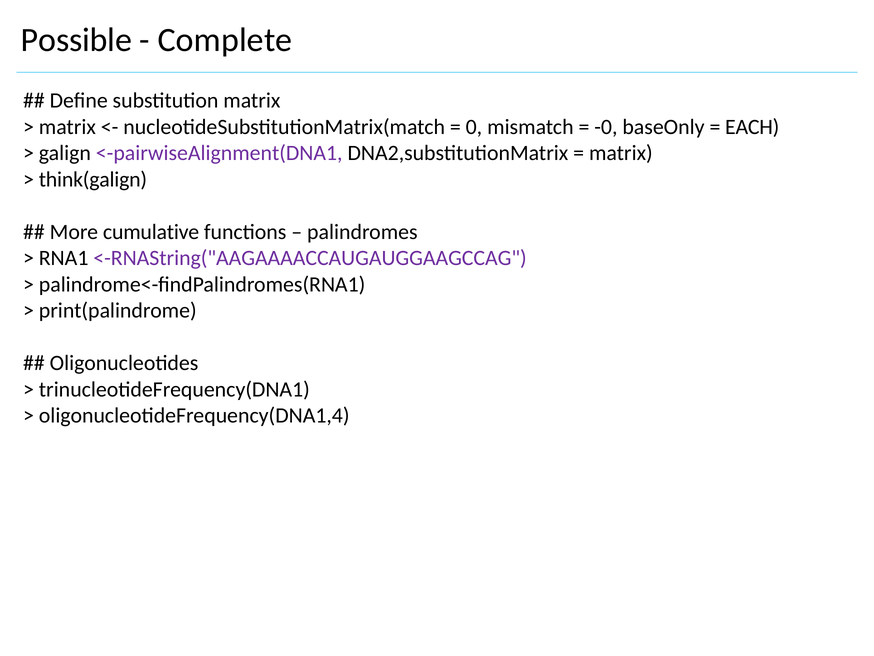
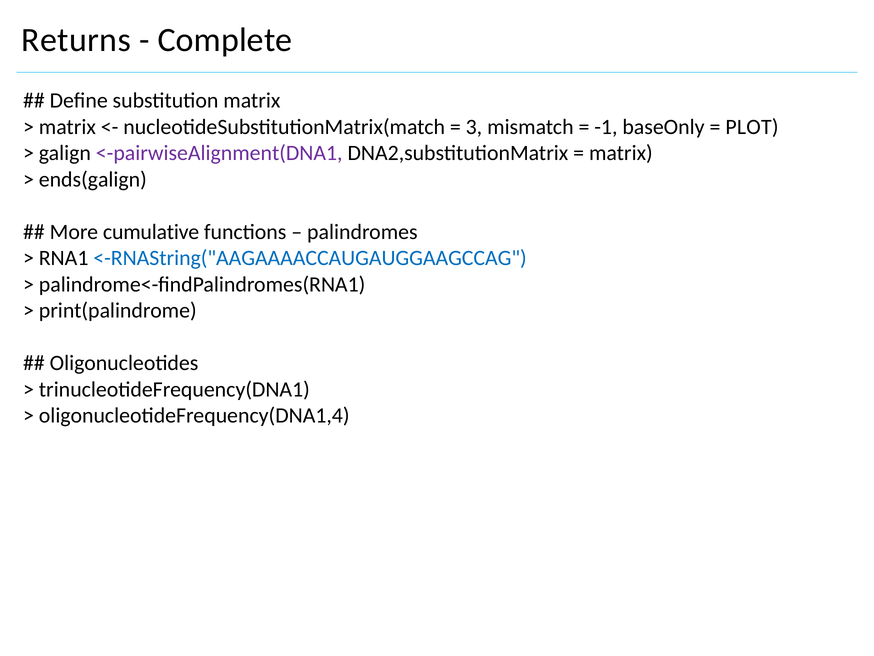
Possible: Possible -> Returns
0: 0 -> 3
-0: -0 -> -1
EACH: EACH -> PLOT
think(galign: think(galign -> ends(galign
<-RNAString("AAGAAAACCAUGAUGGAAGCCAG colour: purple -> blue
